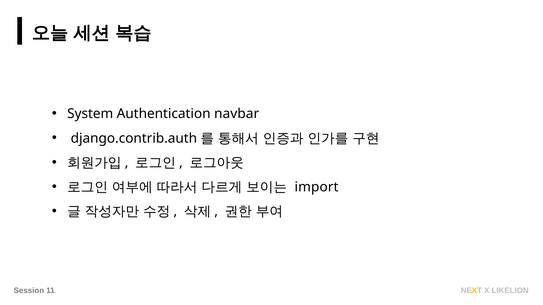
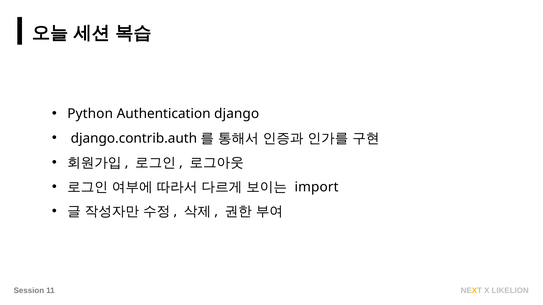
System: System -> Python
navbar: navbar -> django
